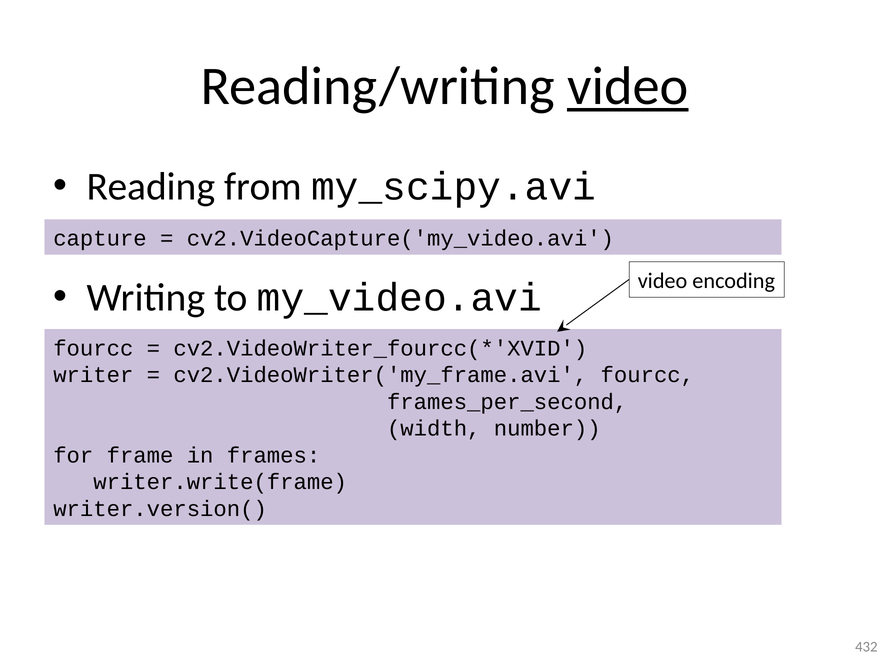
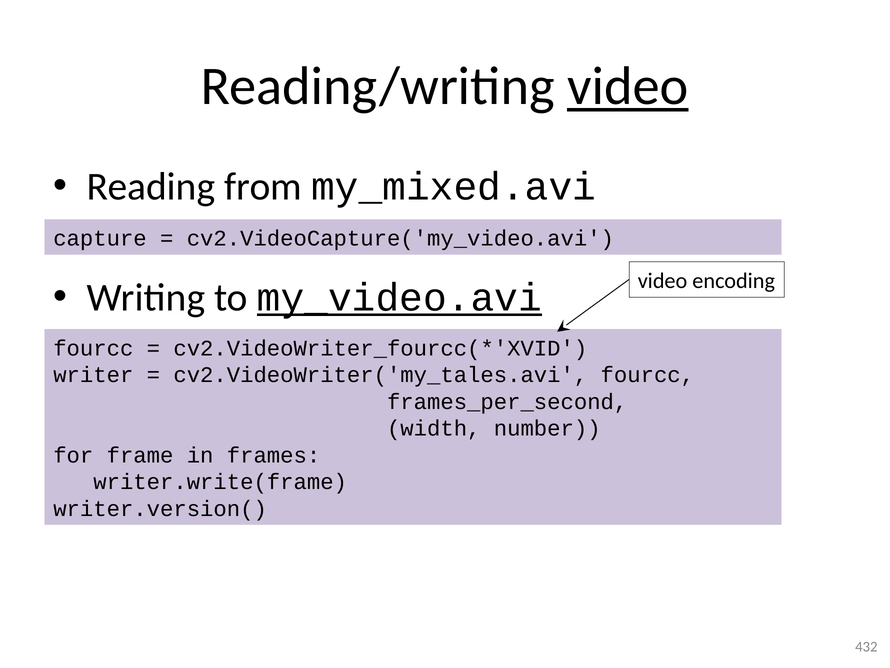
my_scipy.avi: my_scipy.avi -> my_mixed.avi
my_video.avi underline: none -> present
cv2.VideoWriter('my_frame.avi: cv2.VideoWriter('my_frame.avi -> cv2.VideoWriter('my_tales.avi
